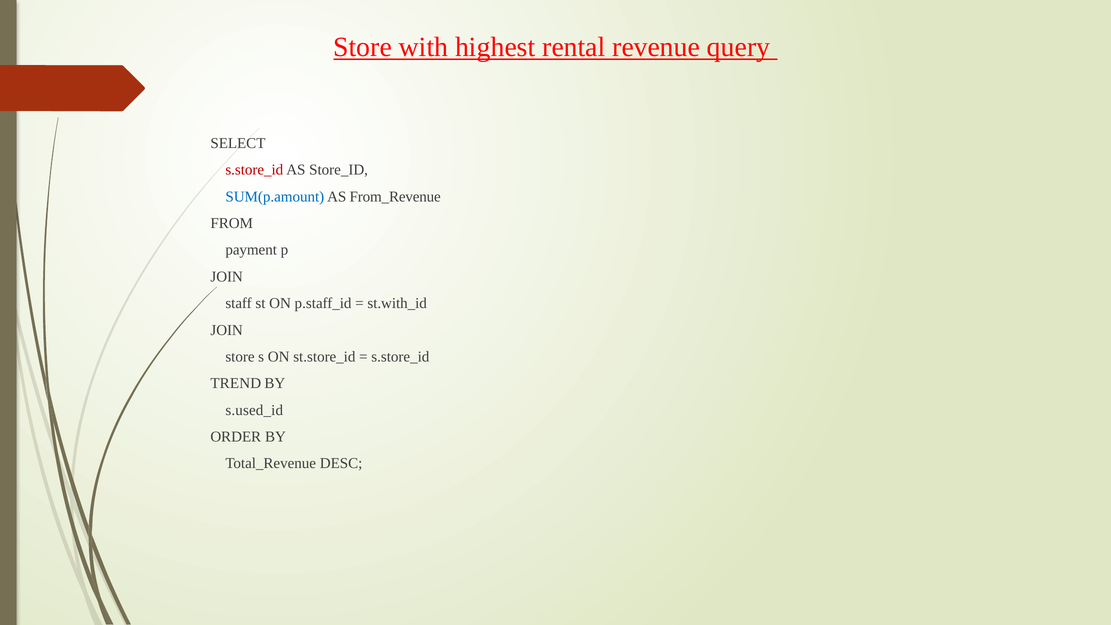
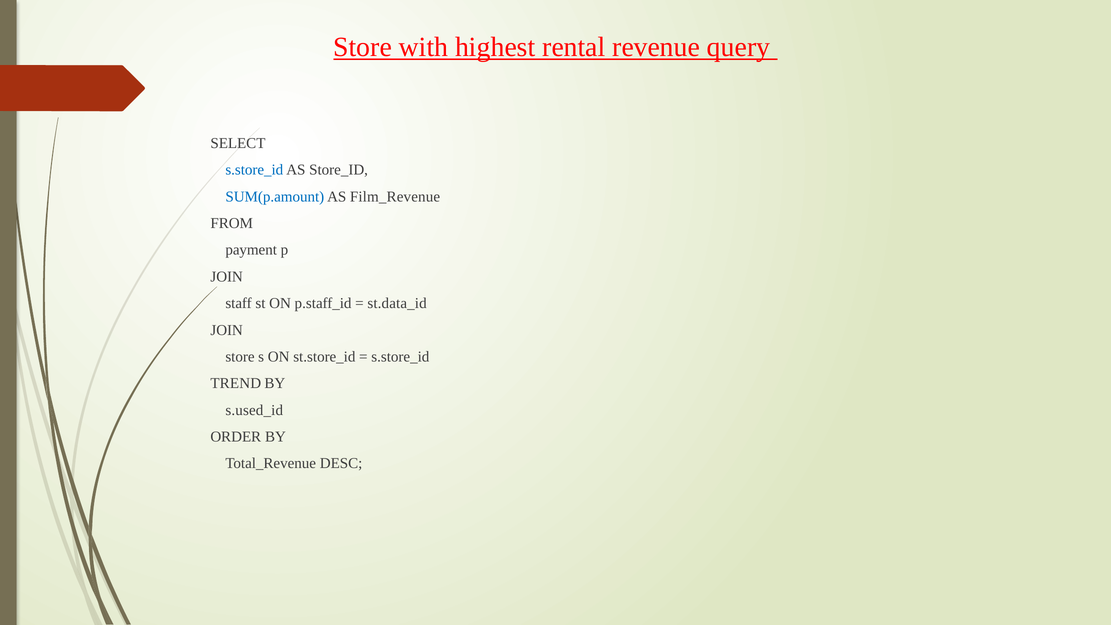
s.store_id at (254, 170) colour: red -> blue
From_Revenue: From_Revenue -> Film_Revenue
st.with_id: st.with_id -> st.data_id
